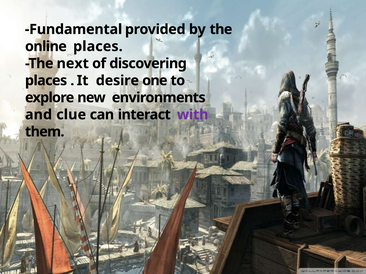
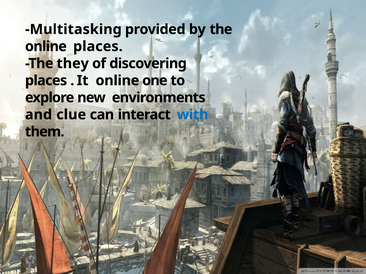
Fundamental: Fundamental -> Multitasking
next: next -> they
It desire: desire -> online
with colour: purple -> blue
